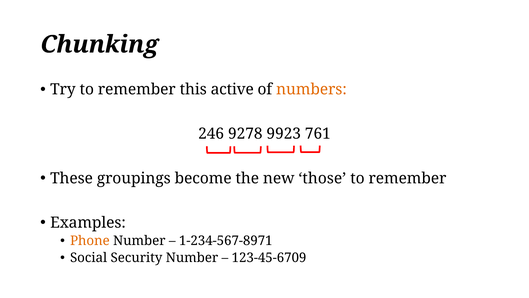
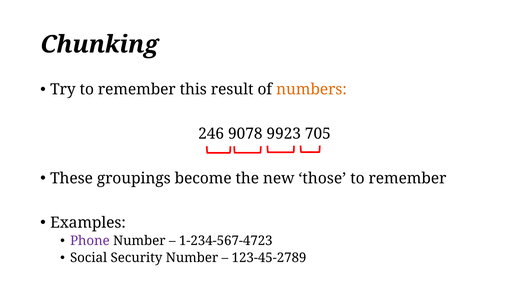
active: active -> result
9278: 9278 -> 9078
761: 761 -> 705
Phone colour: orange -> purple
1-234-567-8971: 1-234-567-8971 -> 1-234-567-4723
123-45-6709: 123-45-6709 -> 123-45-2789
